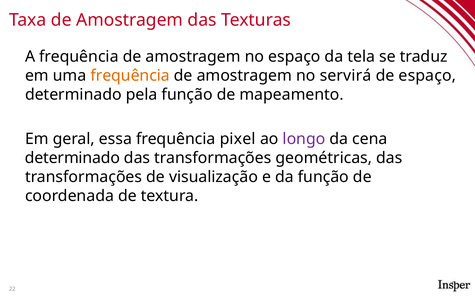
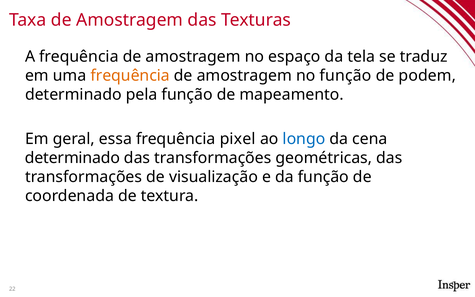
no servirá: servirá -> função
de espaço: espaço -> podem
longo colour: purple -> blue
